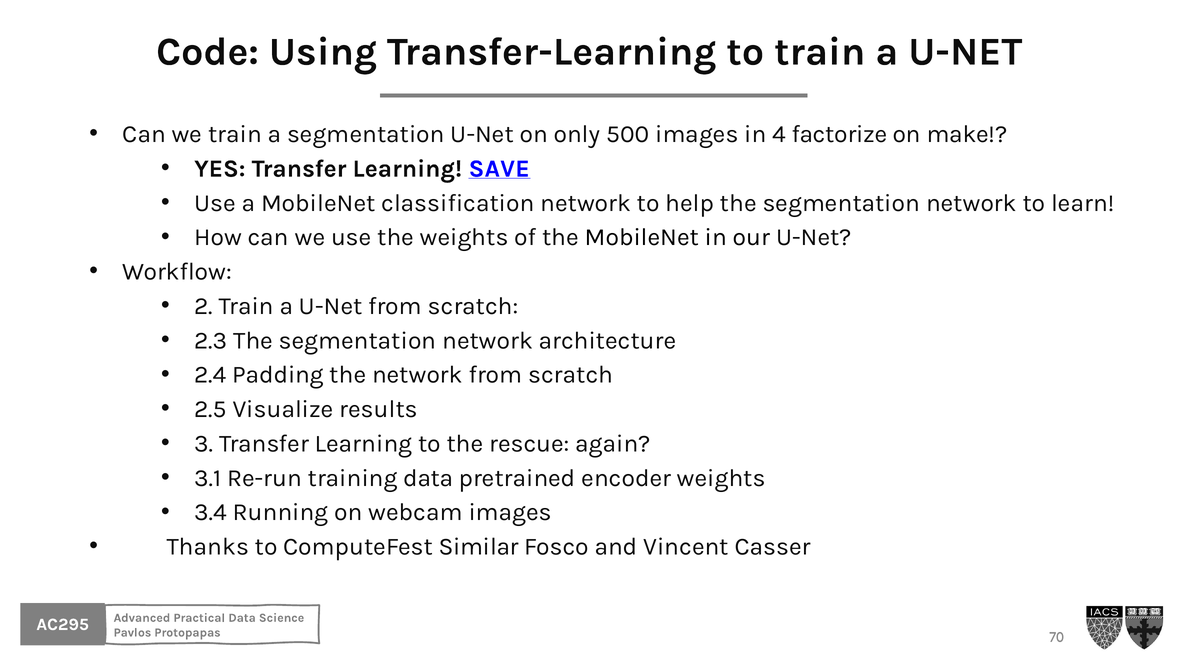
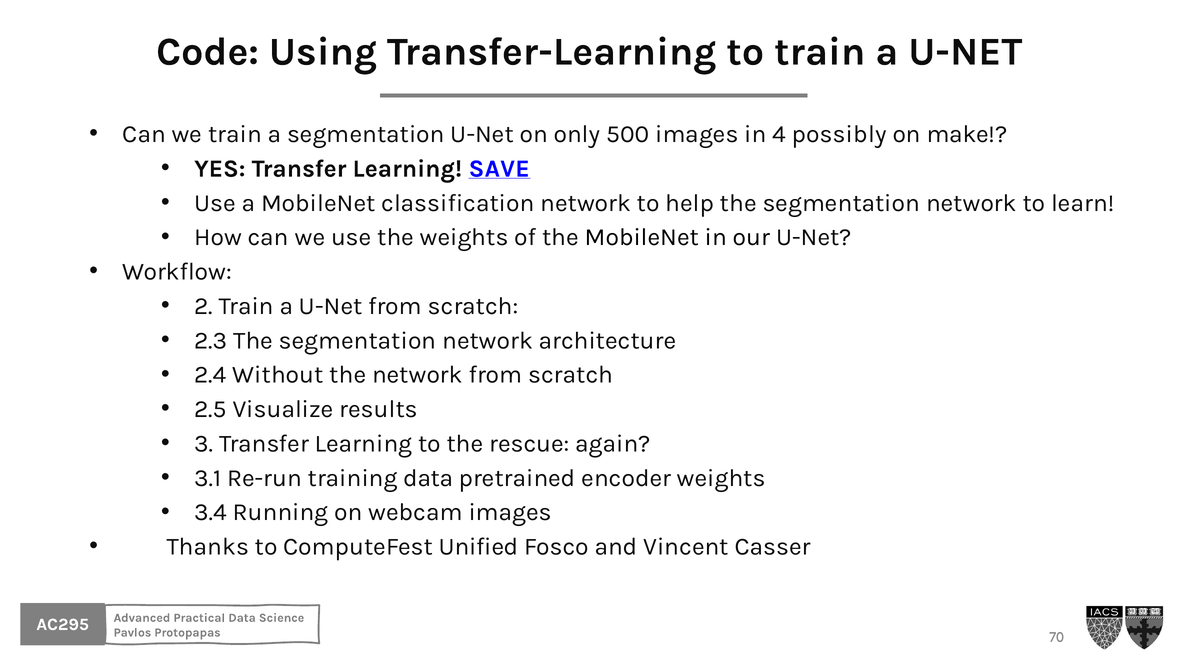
factorize: factorize -> possibly
Padding: Padding -> Without
Similar: Similar -> Unified
